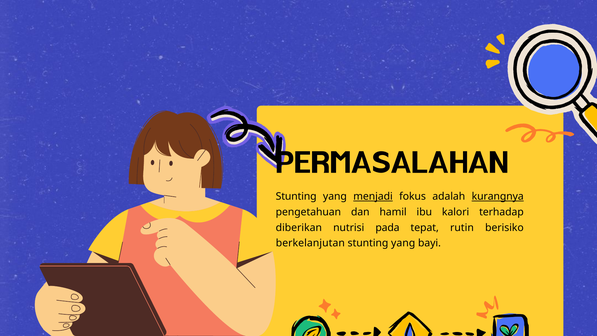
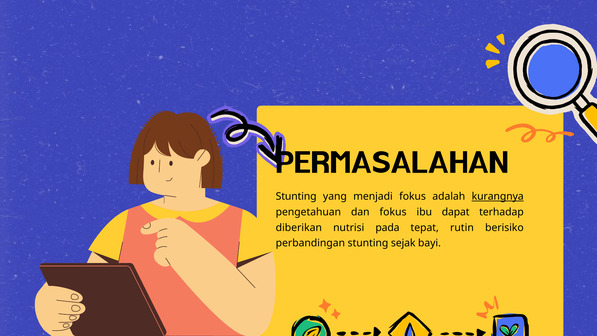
menjadi underline: present -> none
dan hamil: hamil -> fokus
kalori: kalori -> dapat
berkelanjutan: berkelanjutan -> perbandingan
yang at (403, 243): yang -> sejak
